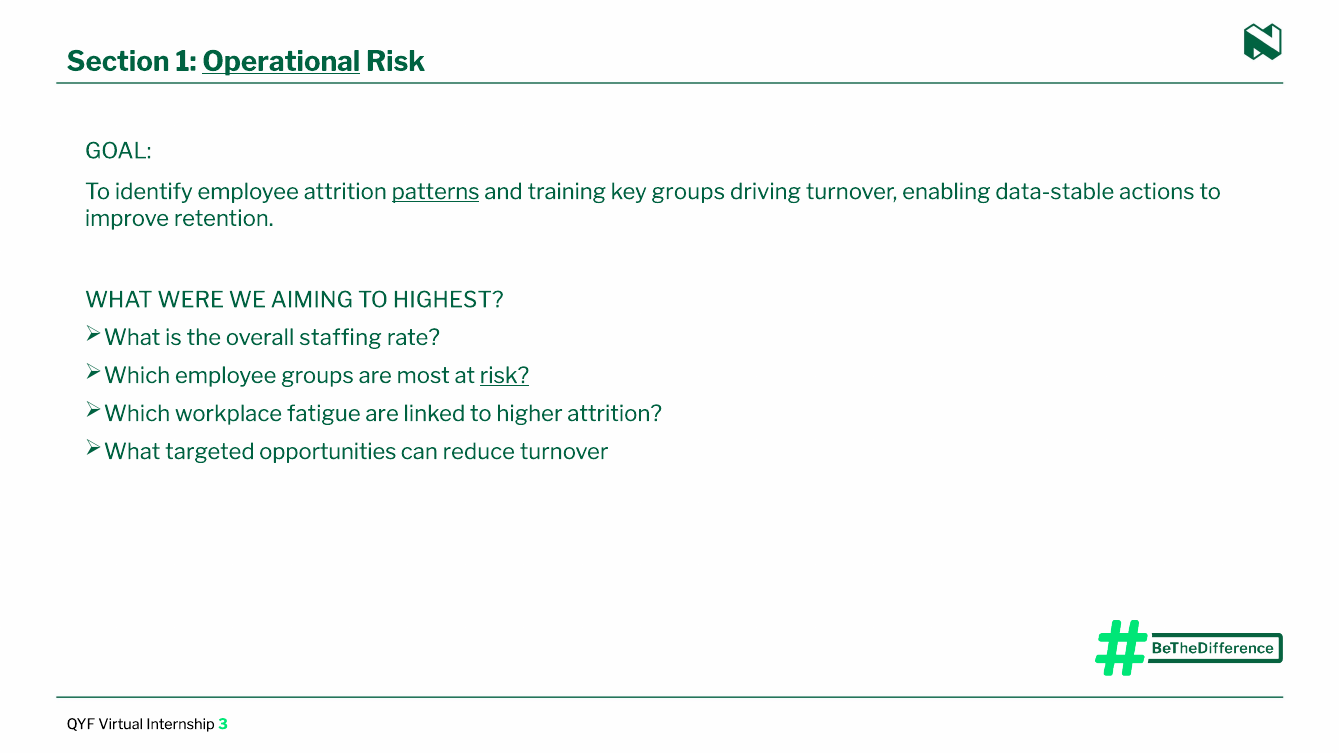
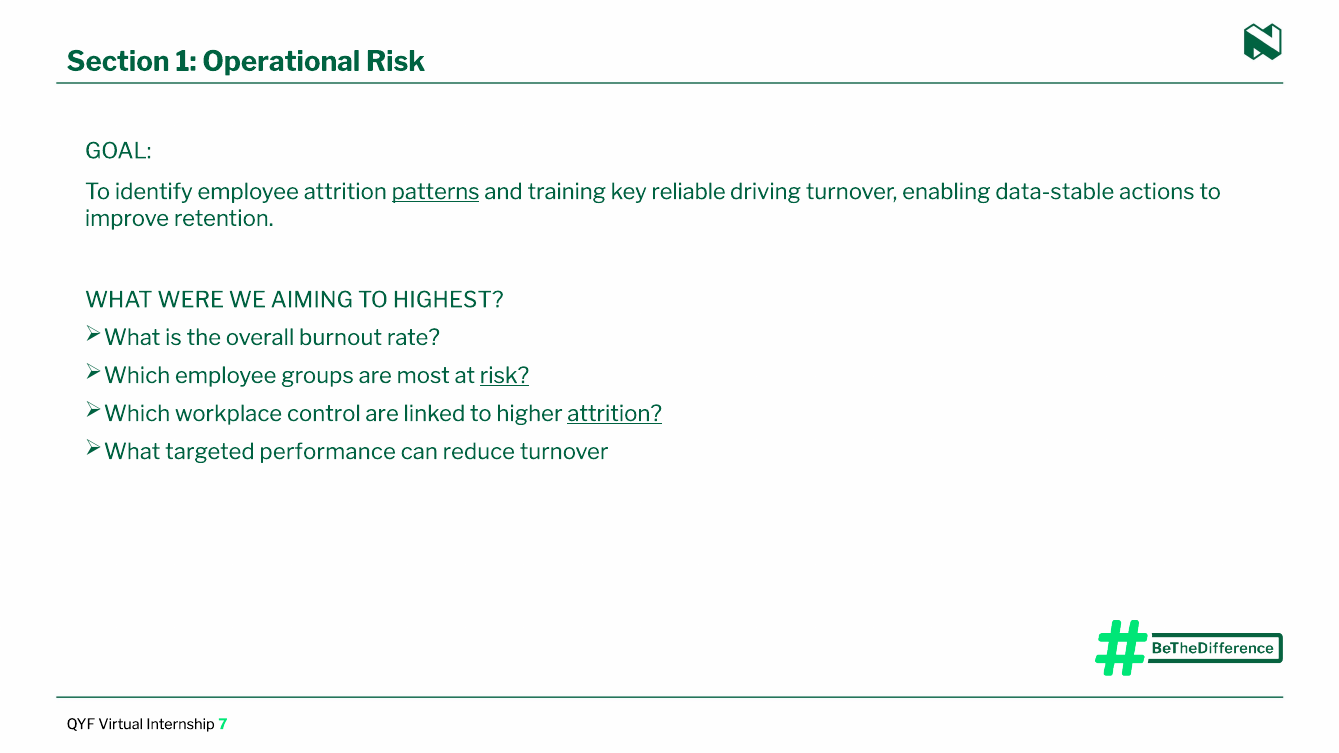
Operational underline: present -> none
key groups: groups -> reliable
staffing: staffing -> burnout
fatigue: fatigue -> control
attrition at (615, 414) underline: none -> present
opportunities: opportunities -> performance
3: 3 -> 7
